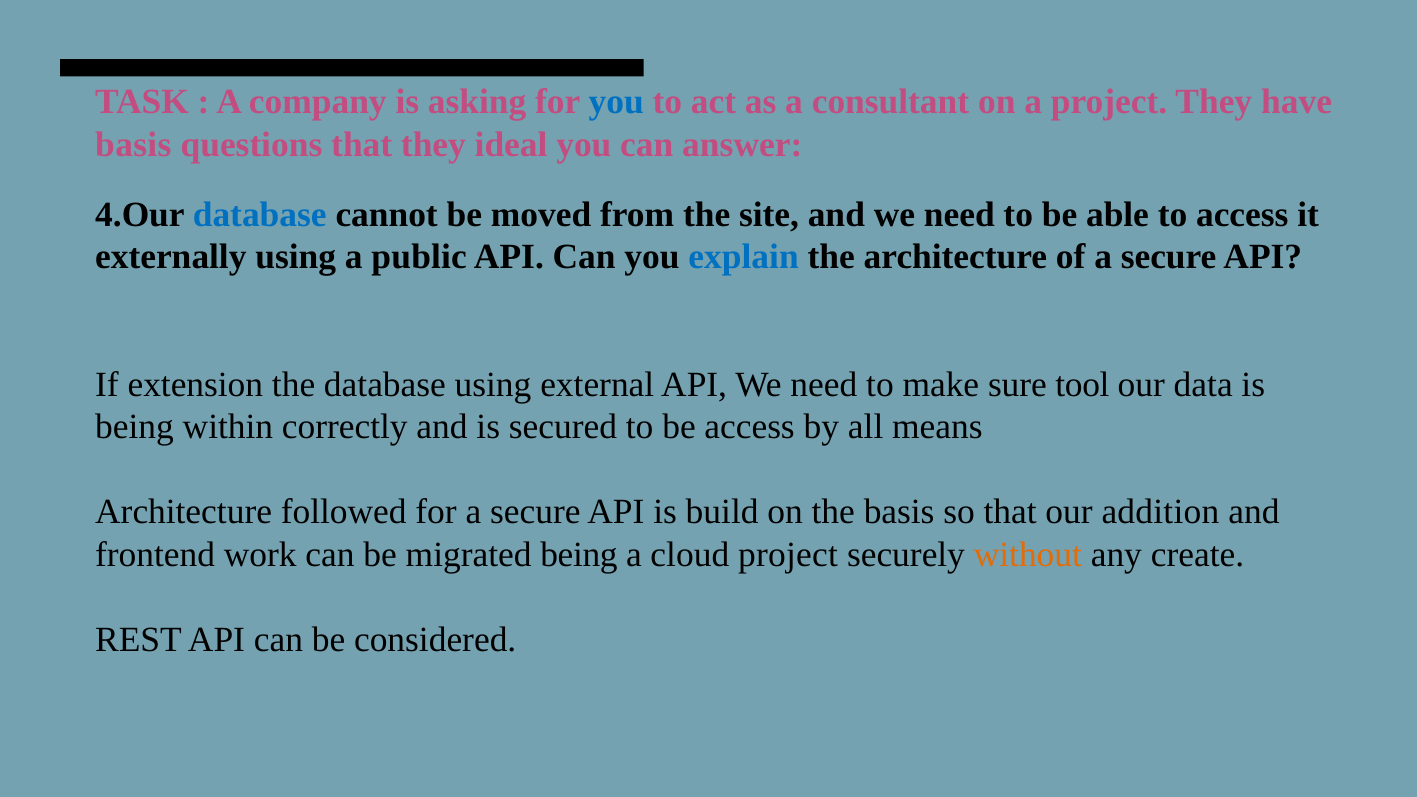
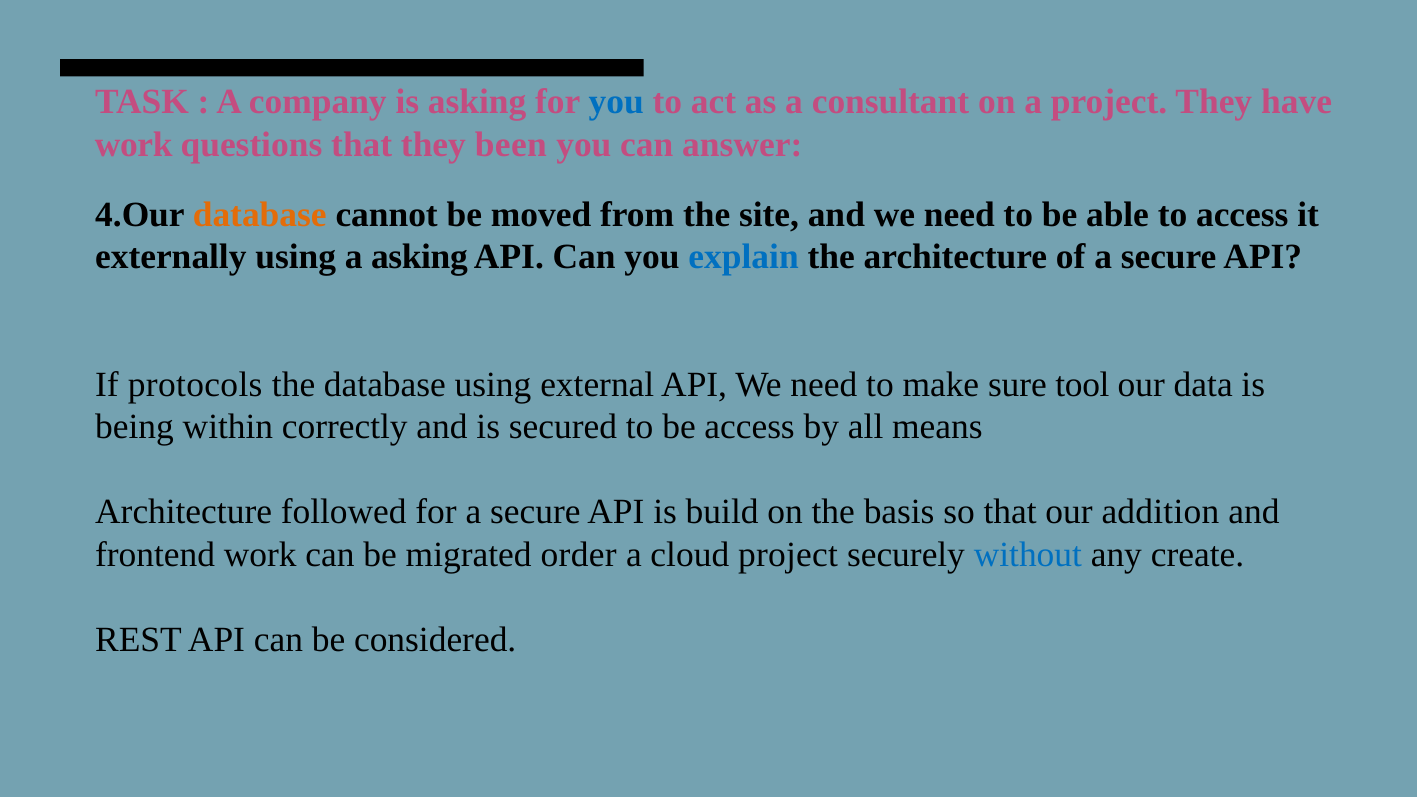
basis at (133, 144): basis -> work
ideal: ideal -> been
database at (260, 215) colour: blue -> orange
a public: public -> asking
extension: extension -> protocols
migrated being: being -> order
without colour: orange -> blue
